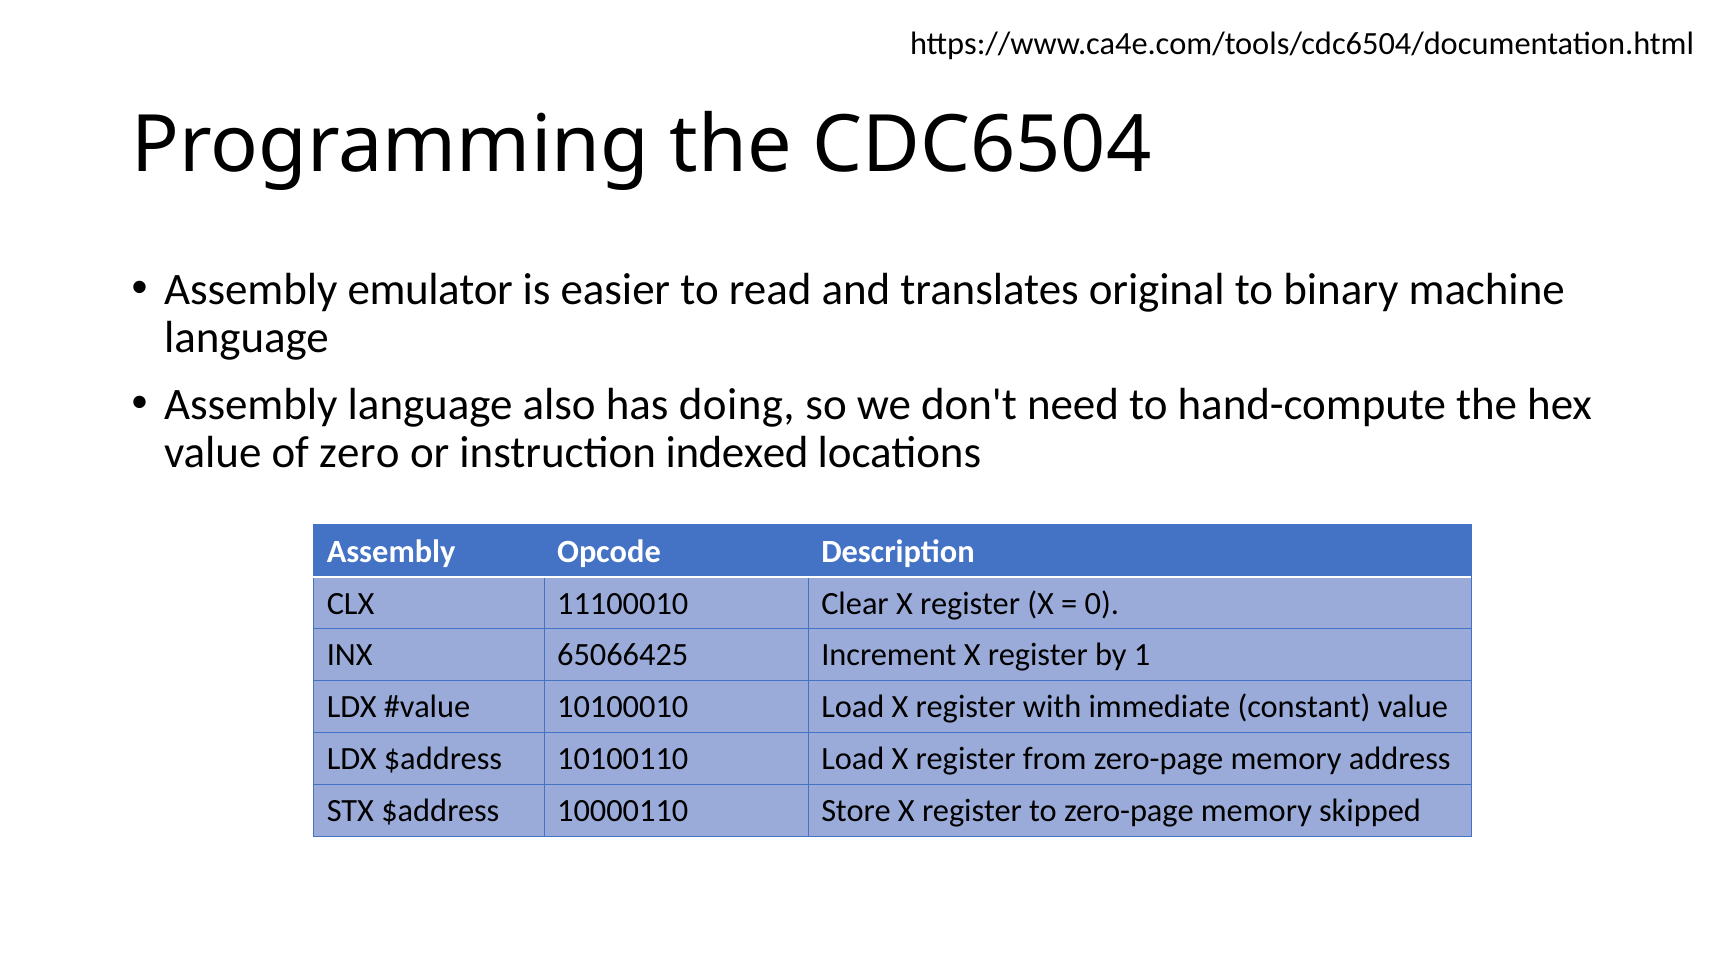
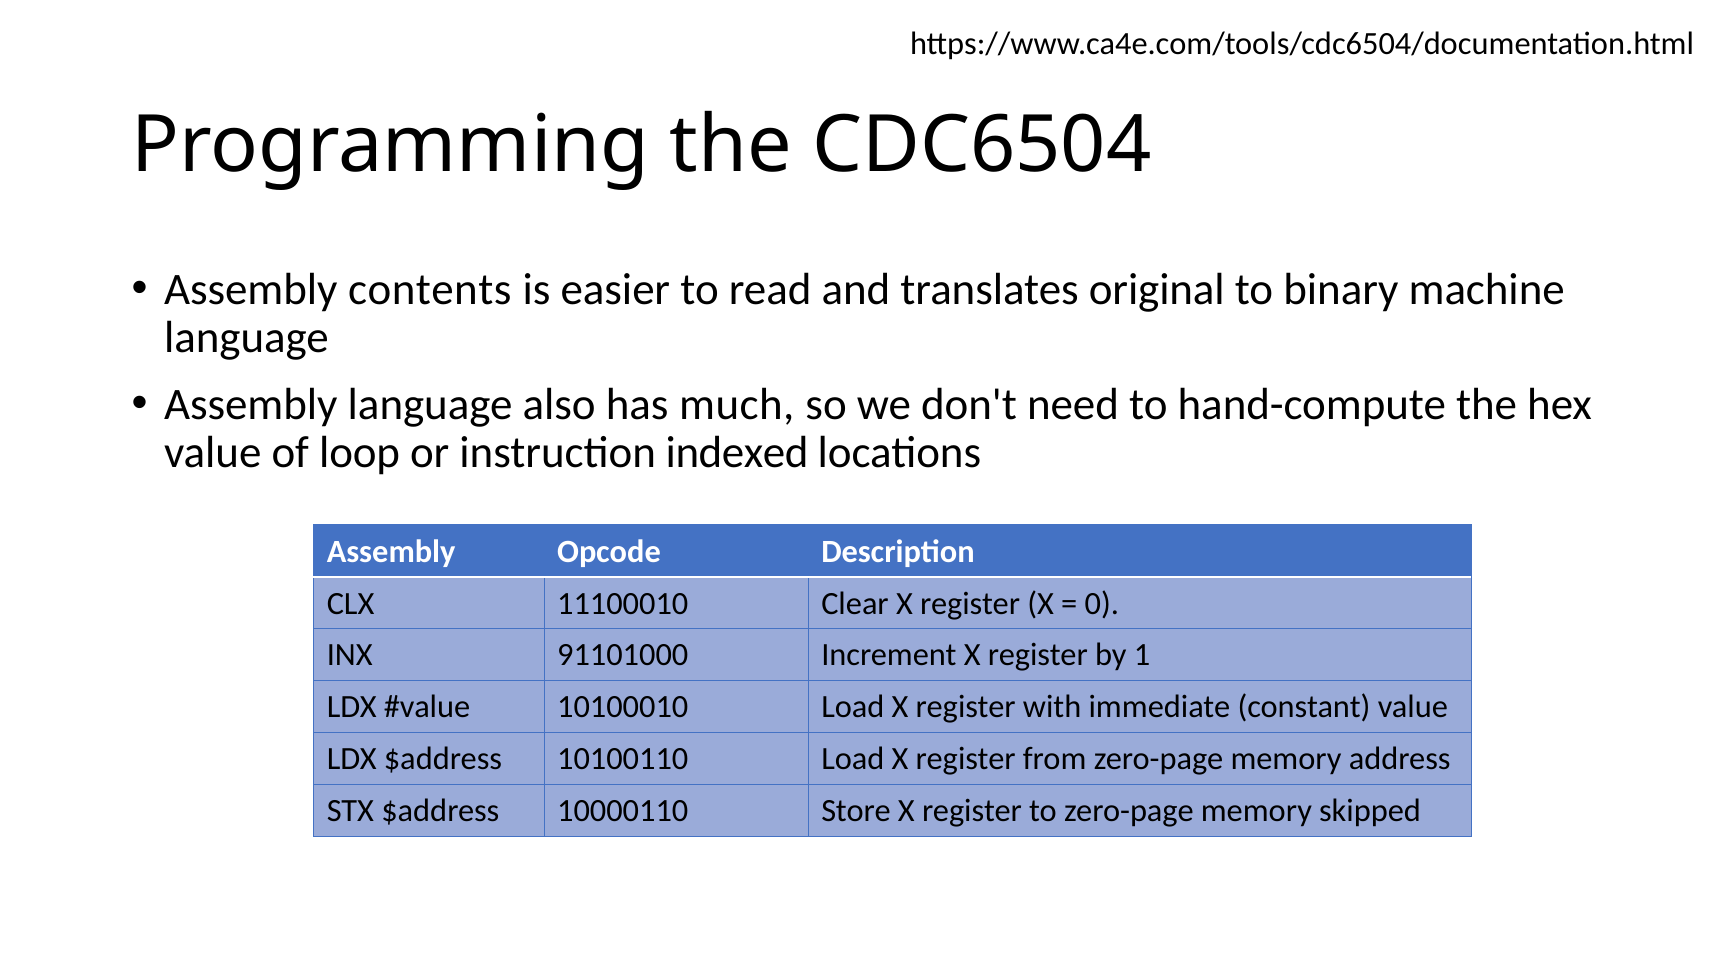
emulator: emulator -> contents
doing: doing -> much
zero: zero -> loop
65066425: 65066425 -> 91101000
